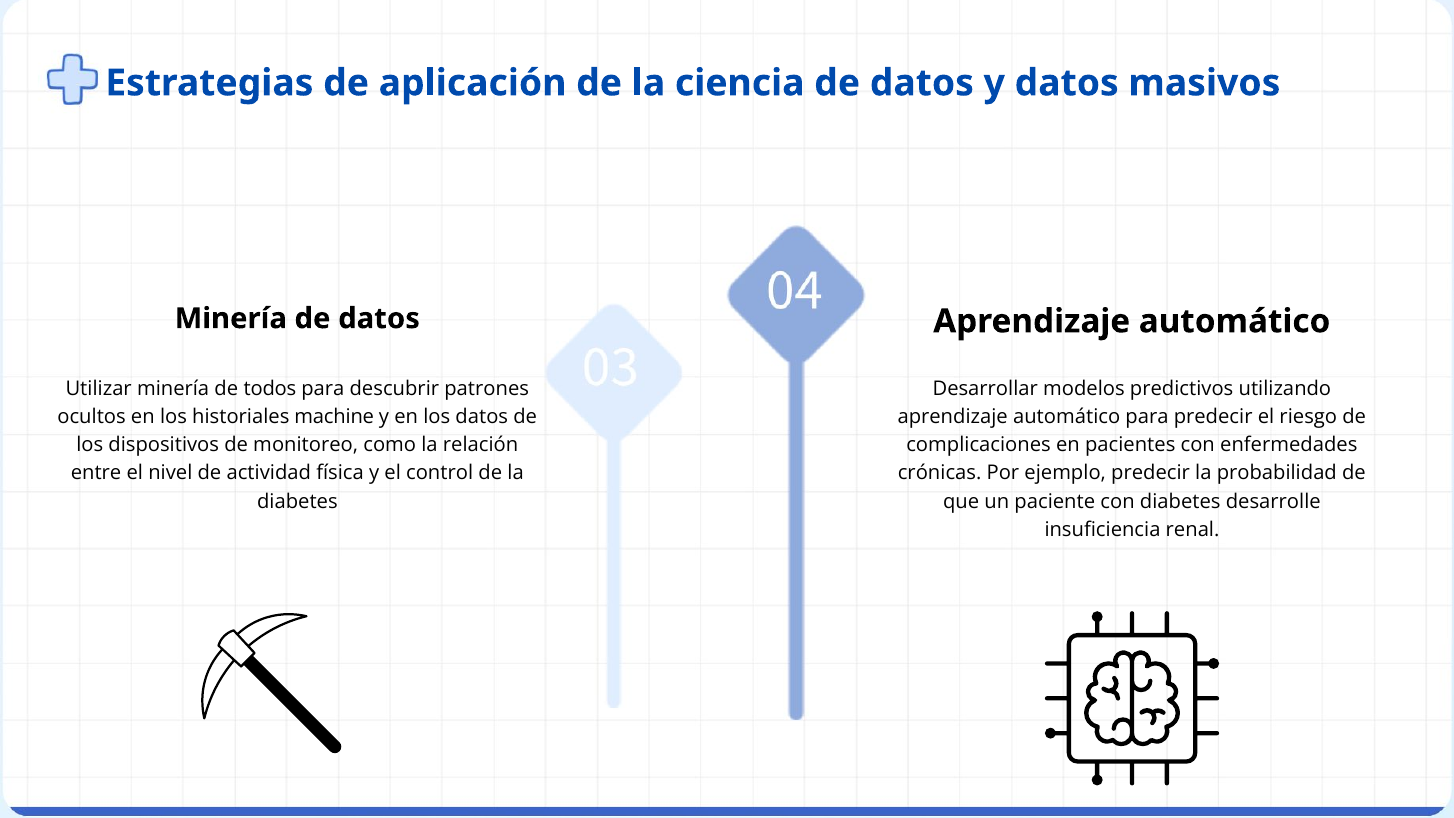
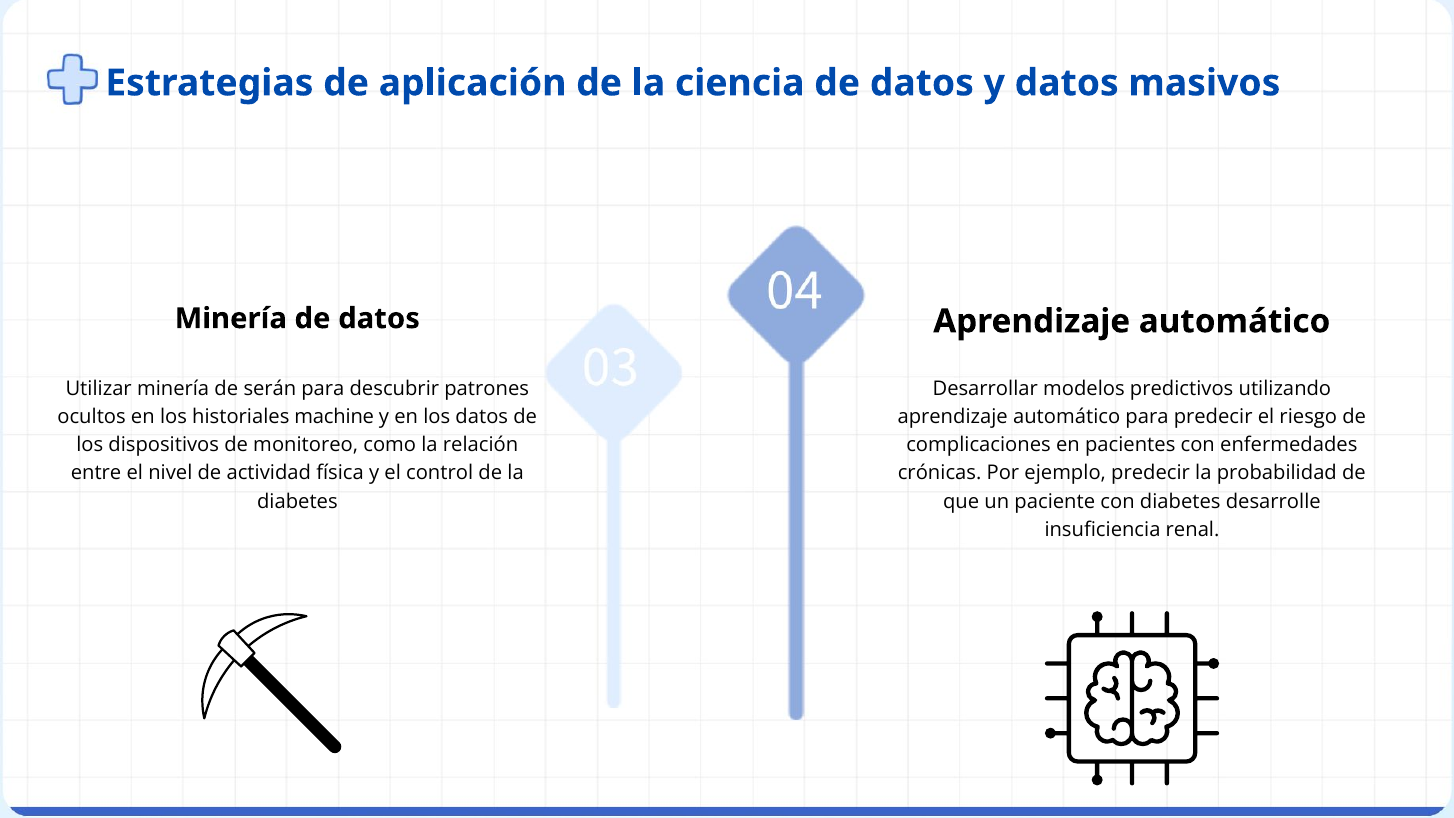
todos: todos -> serán
